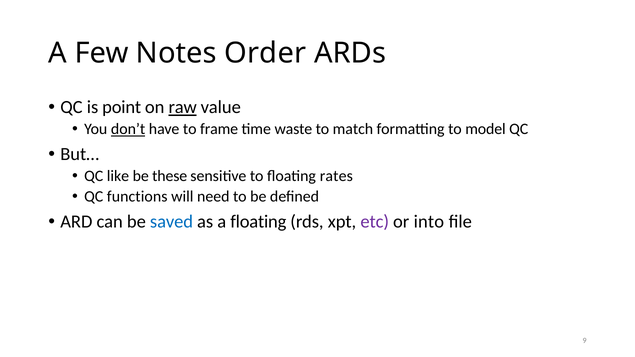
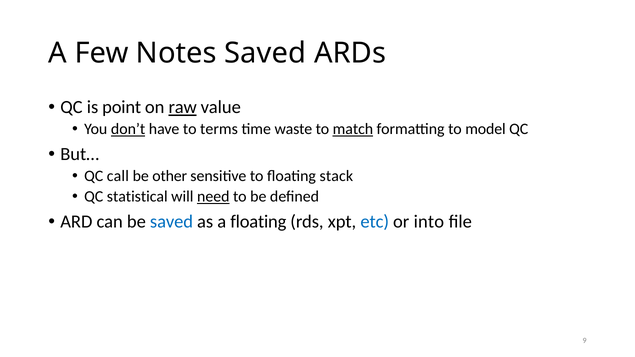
Notes Order: Order -> Saved
frame: frame -> terms
match underline: none -> present
like: like -> call
these: these -> other
rates: rates -> stack
functions: functions -> statistical
need underline: none -> present
etc colour: purple -> blue
